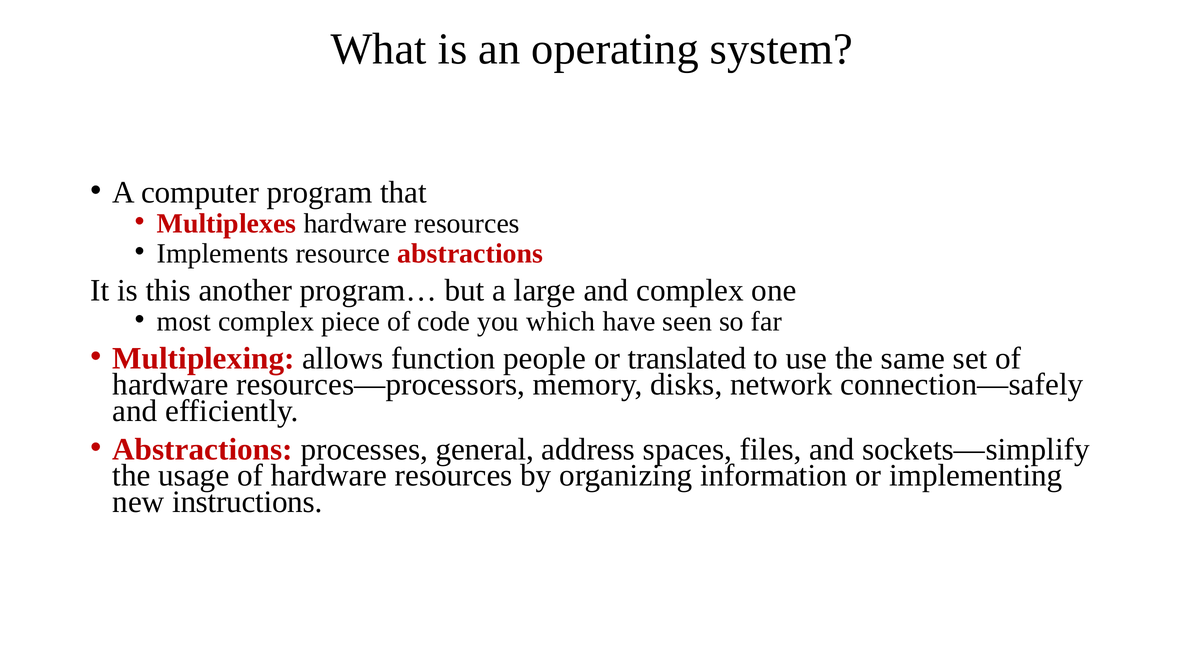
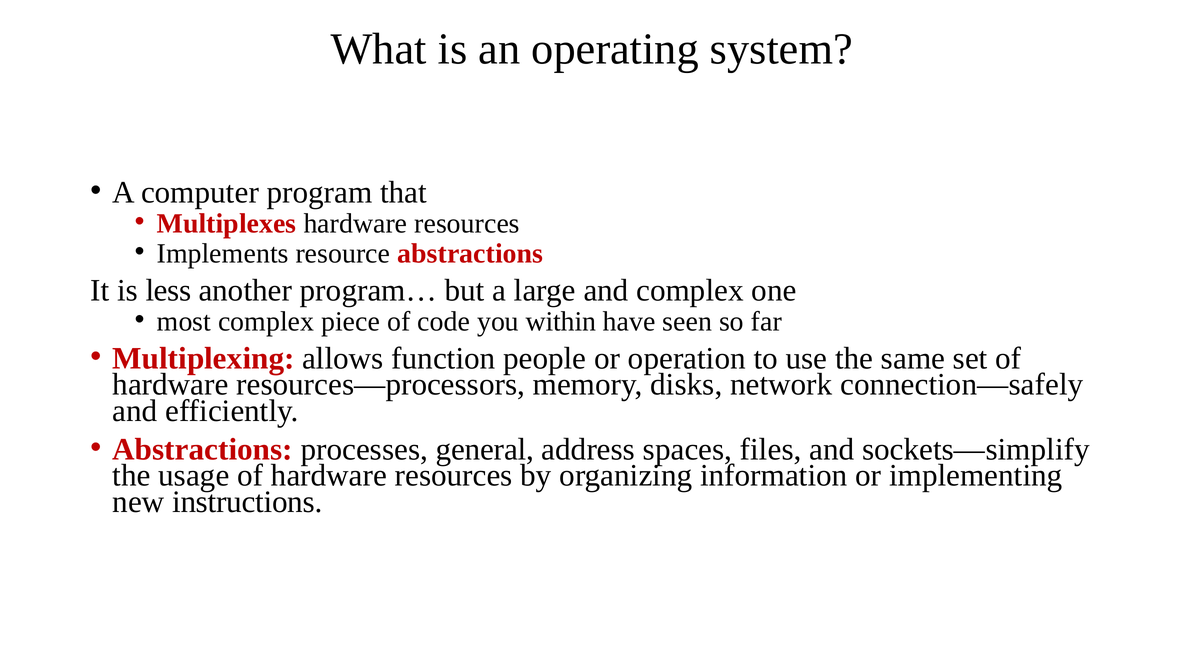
this: this -> less
which: which -> within
translated: translated -> operation
